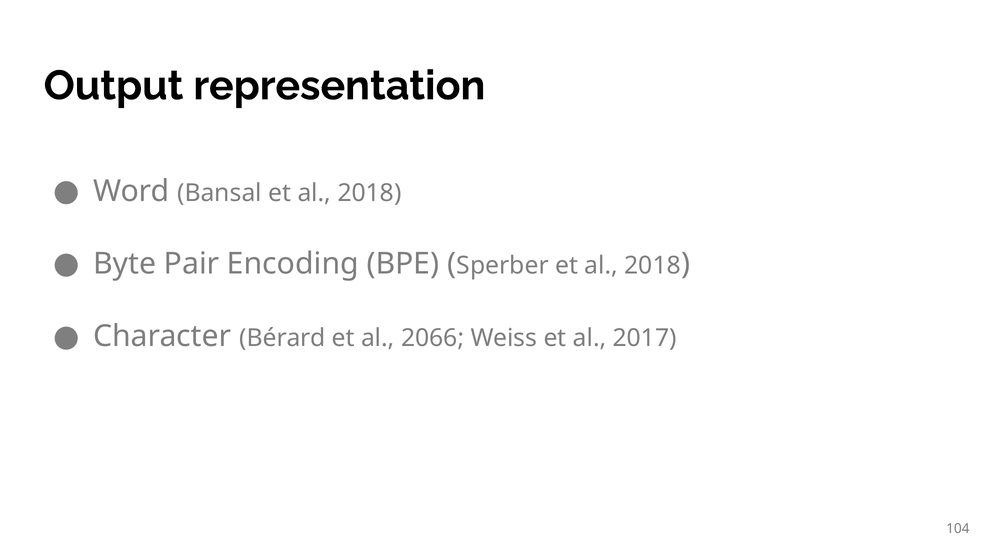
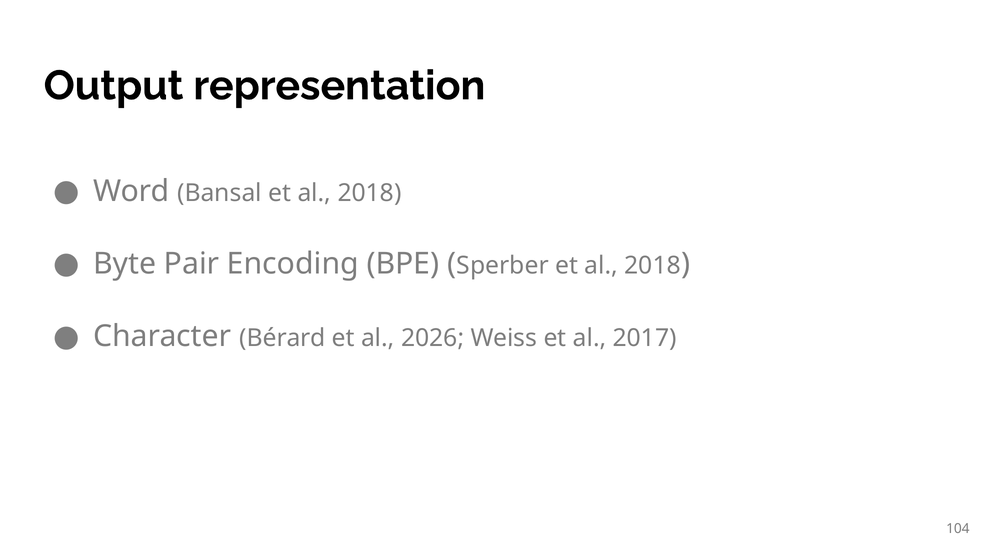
2066: 2066 -> 2026
